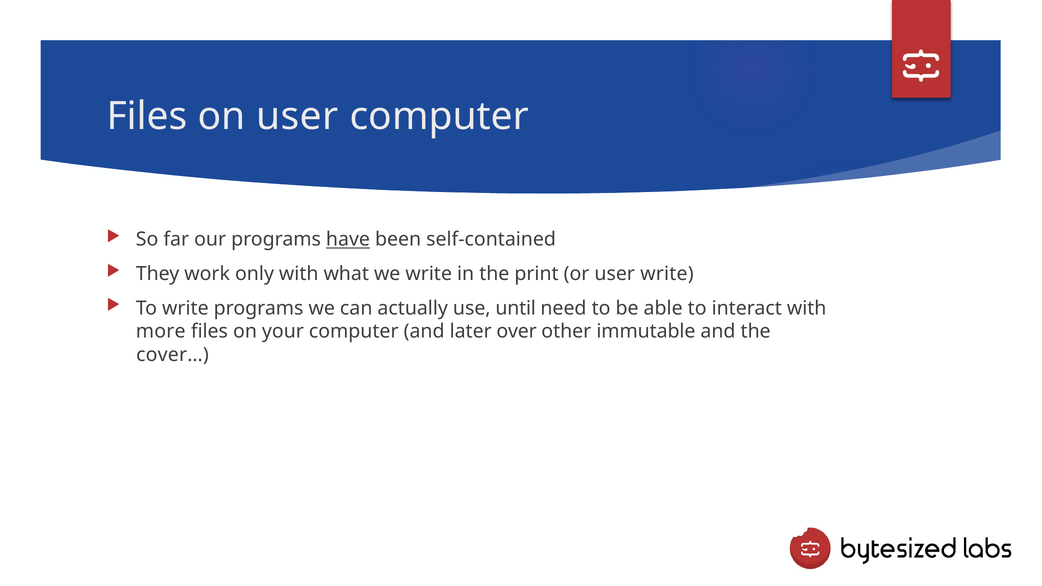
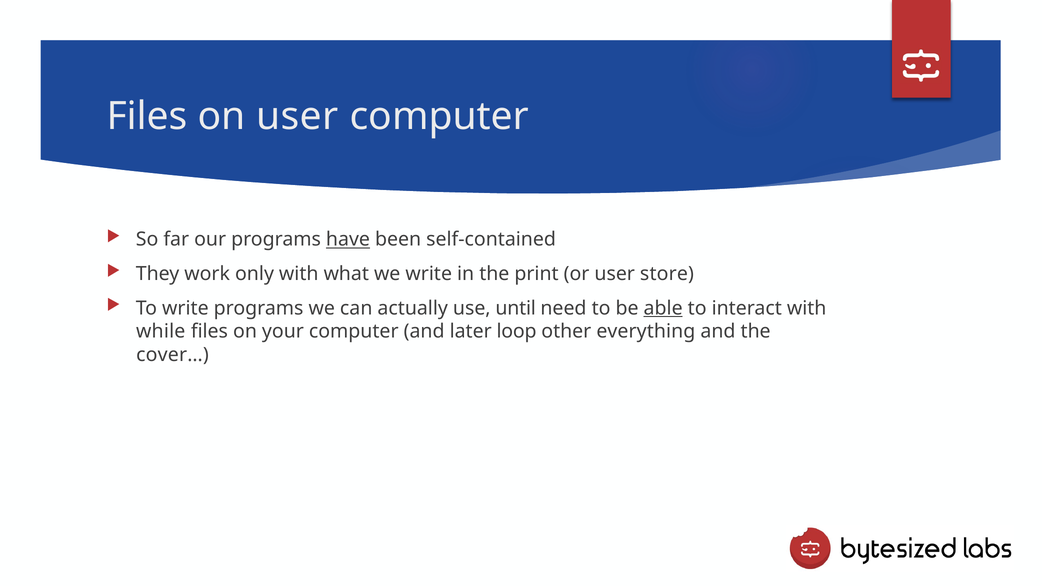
user write: write -> store
able underline: none -> present
more: more -> while
over: over -> loop
immutable: immutable -> everything
